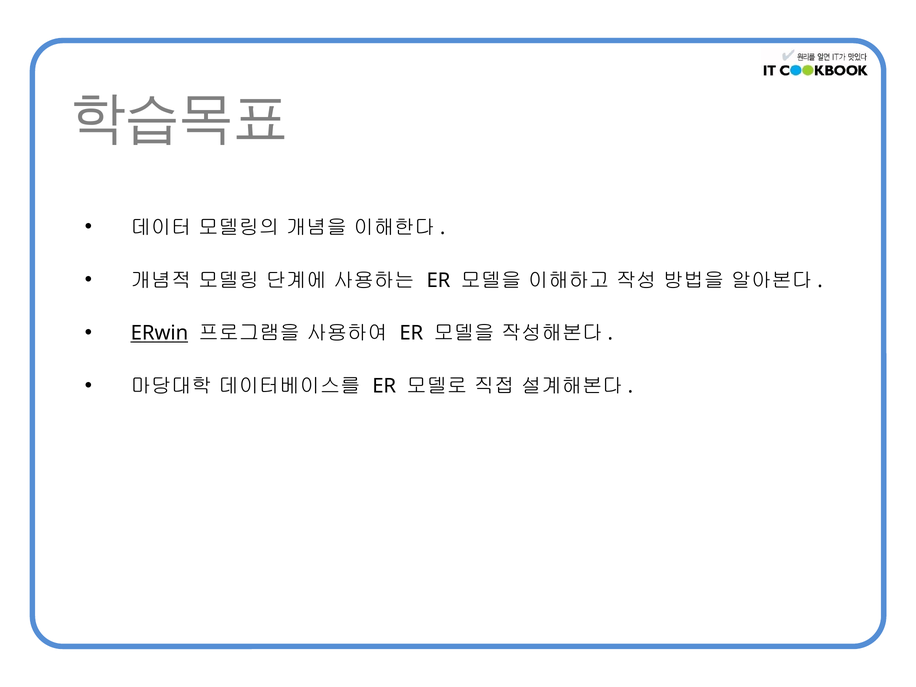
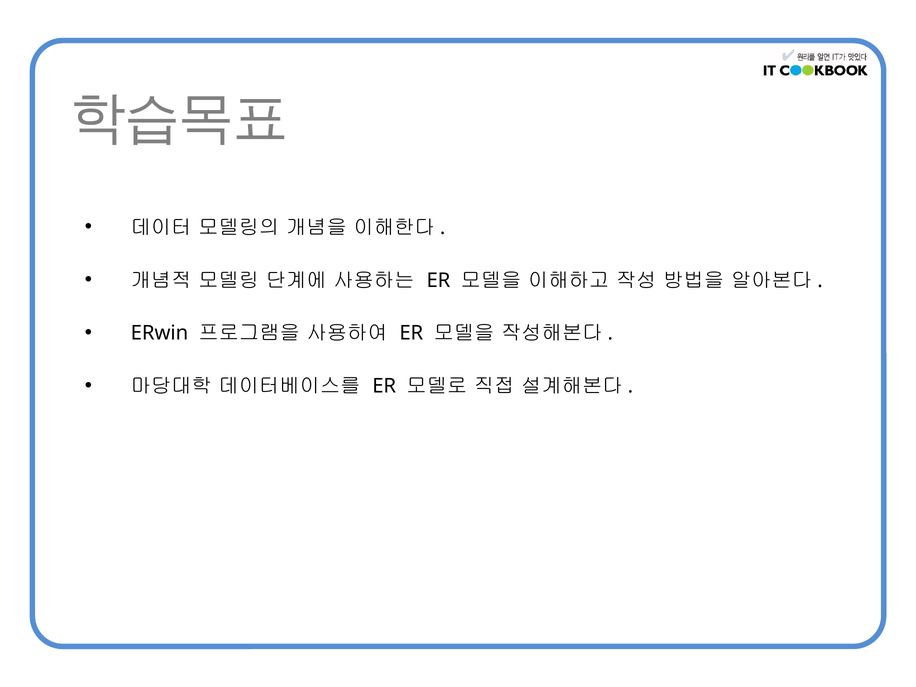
ERwin underline: present -> none
